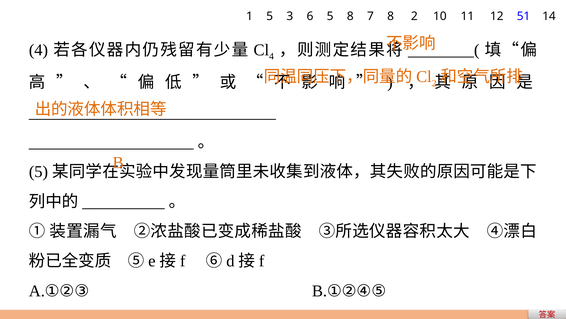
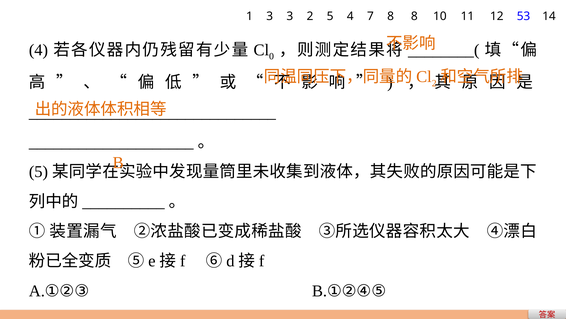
1 5: 5 -> 3
3 6: 6 -> 2
5 8: 8 -> 4
8 2: 2 -> 8
51: 51 -> 53
4 at (272, 56): 4 -> 0
